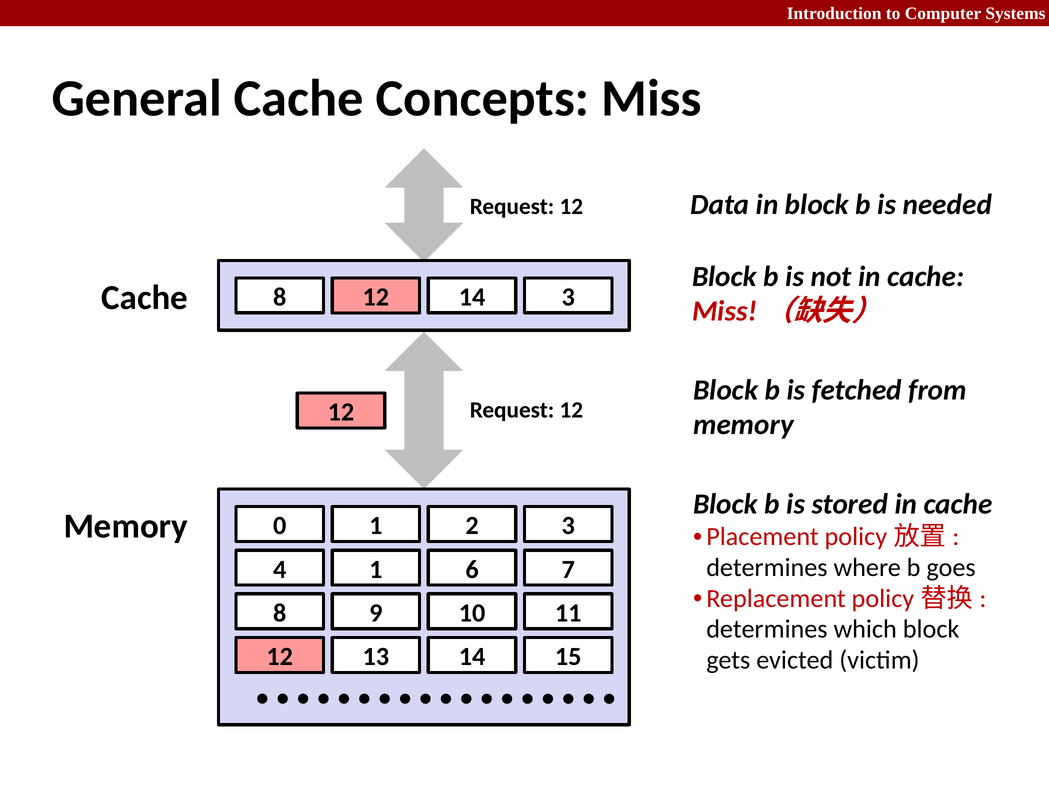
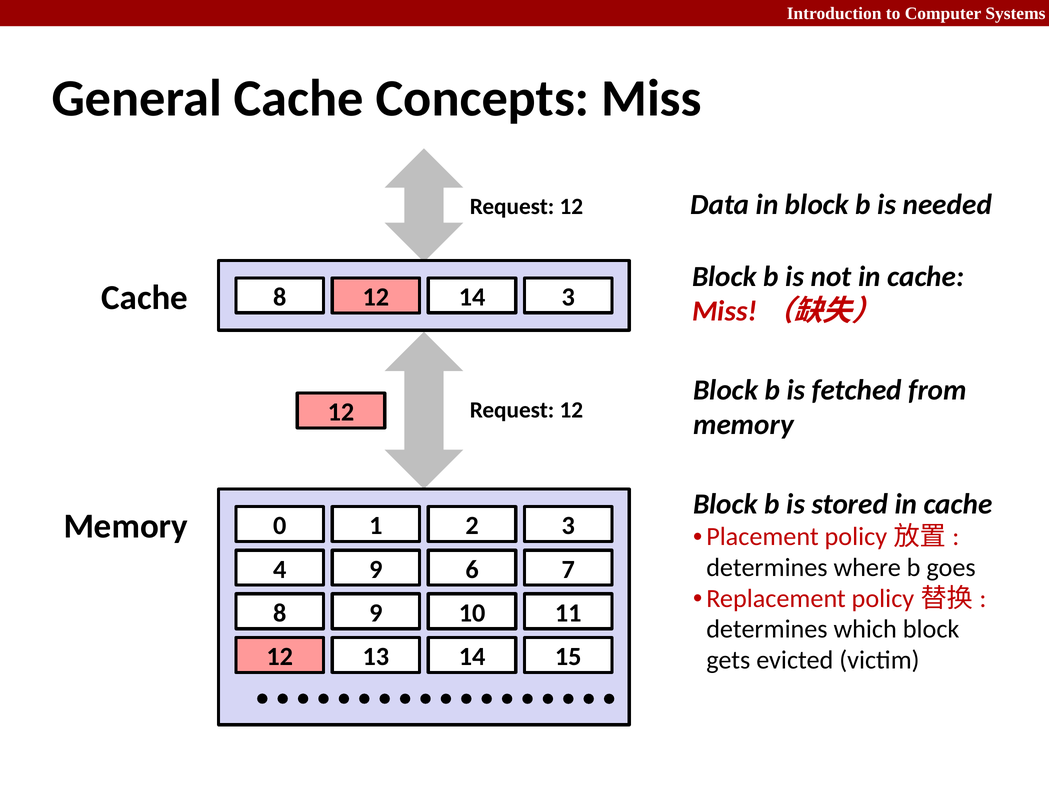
4 1: 1 -> 9
